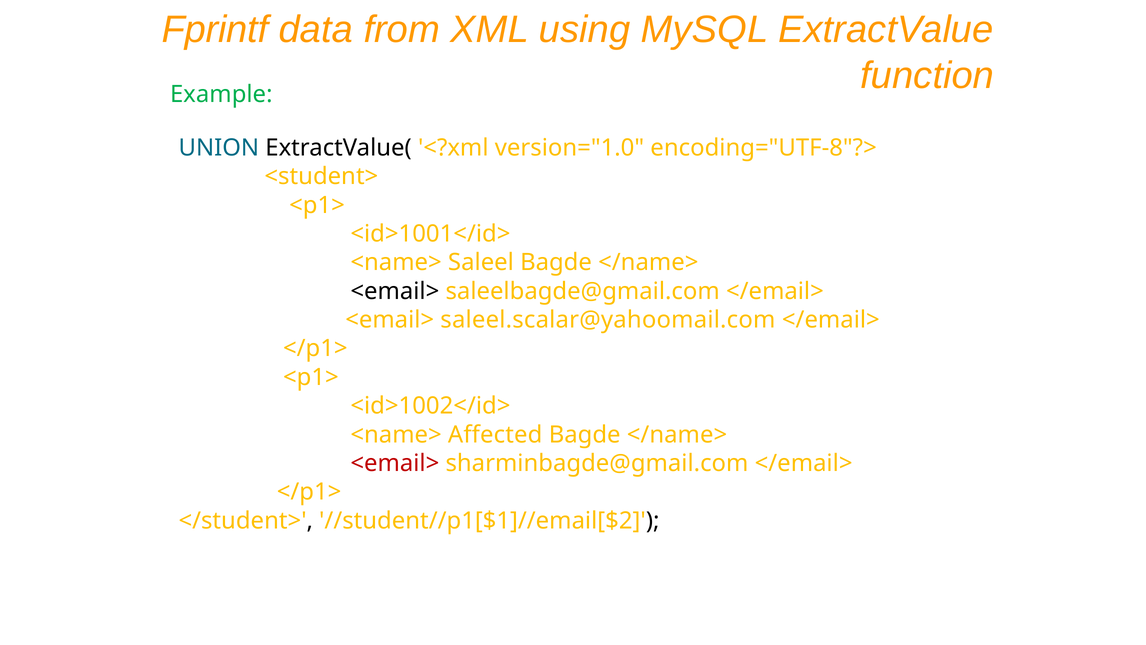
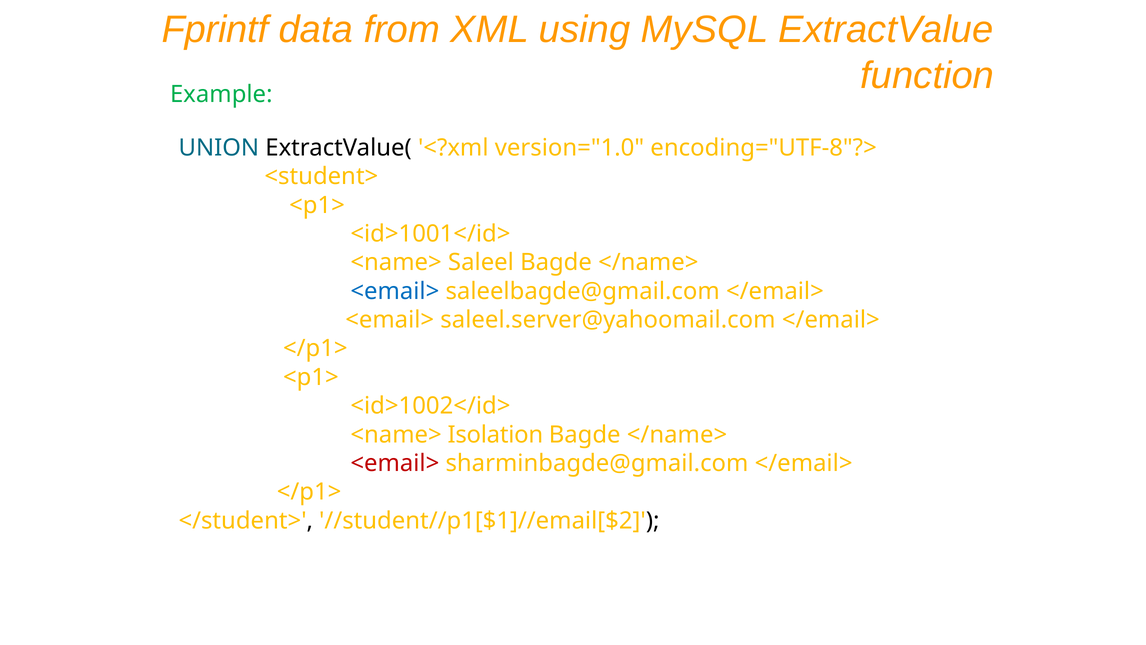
<email> at (395, 291) colour: black -> blue
saleel.scalar@yahoomail.com: saleel.scalar@yahoomail.com -> saleel.server@yahoomail.com
Affected: Affected -> Isolation
